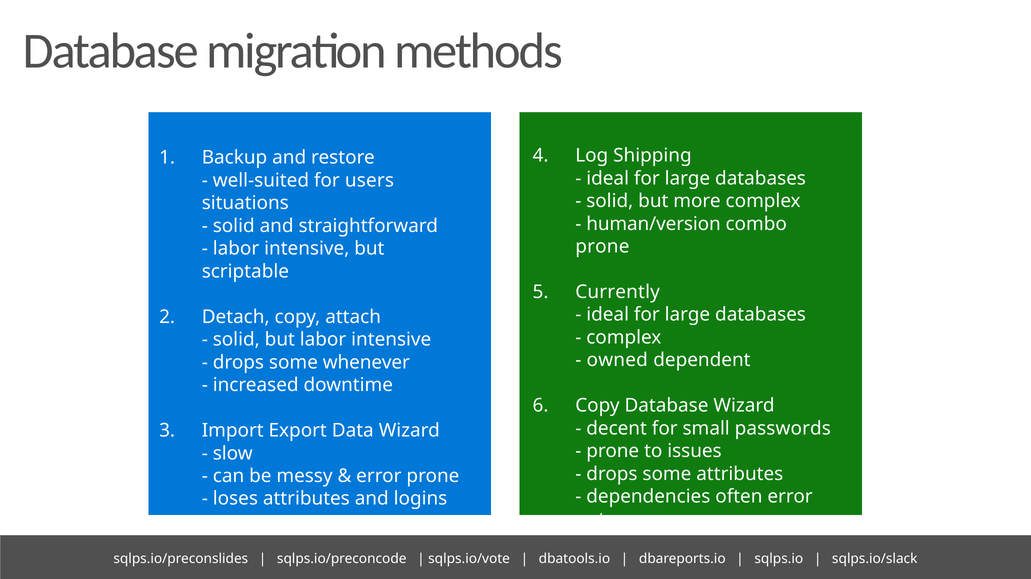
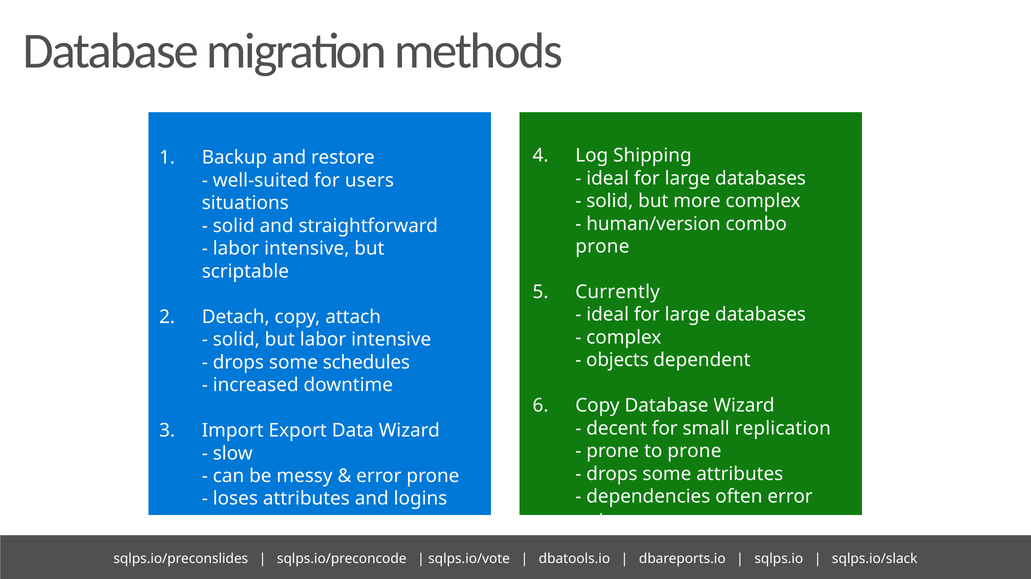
owned: owned -> objects
whenever: whenever -> schedules
passwords: passwords -> replication
to issues: issues -> prone
